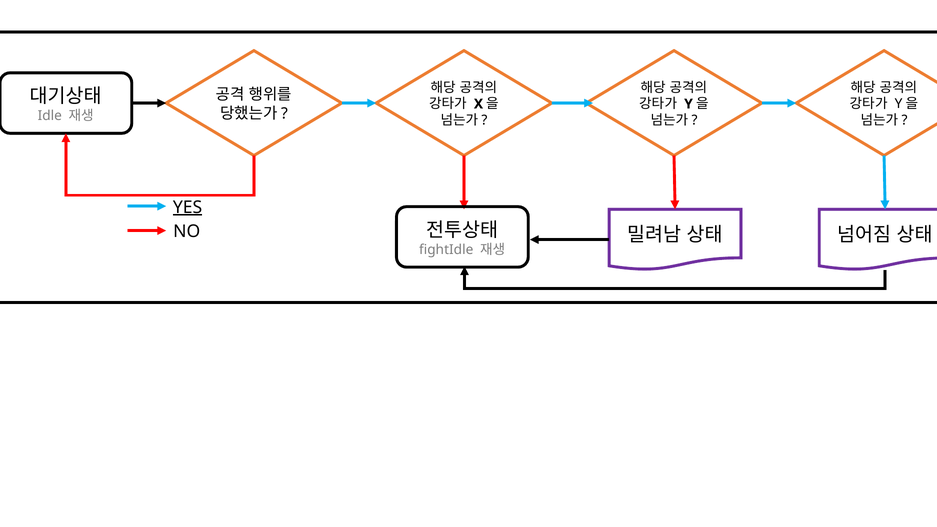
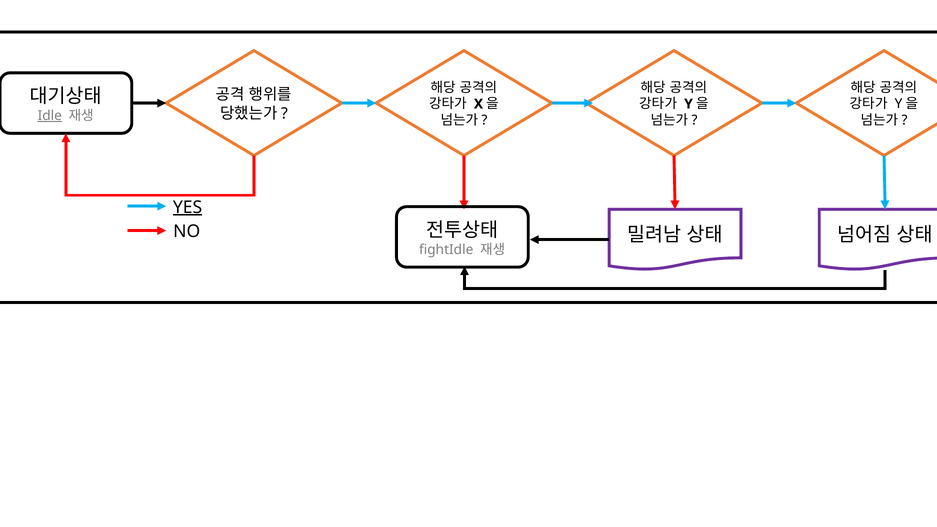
Idle underline: none -> present
